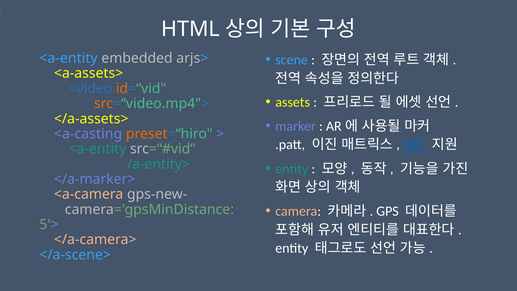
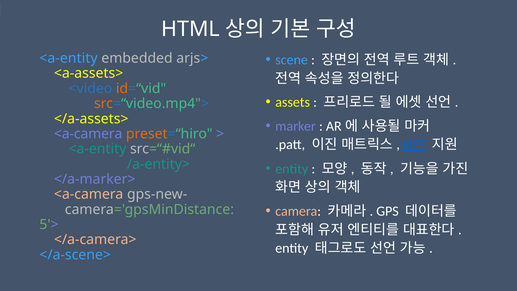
<a-casting at (88, 134): <a-casting -> <a-camera
